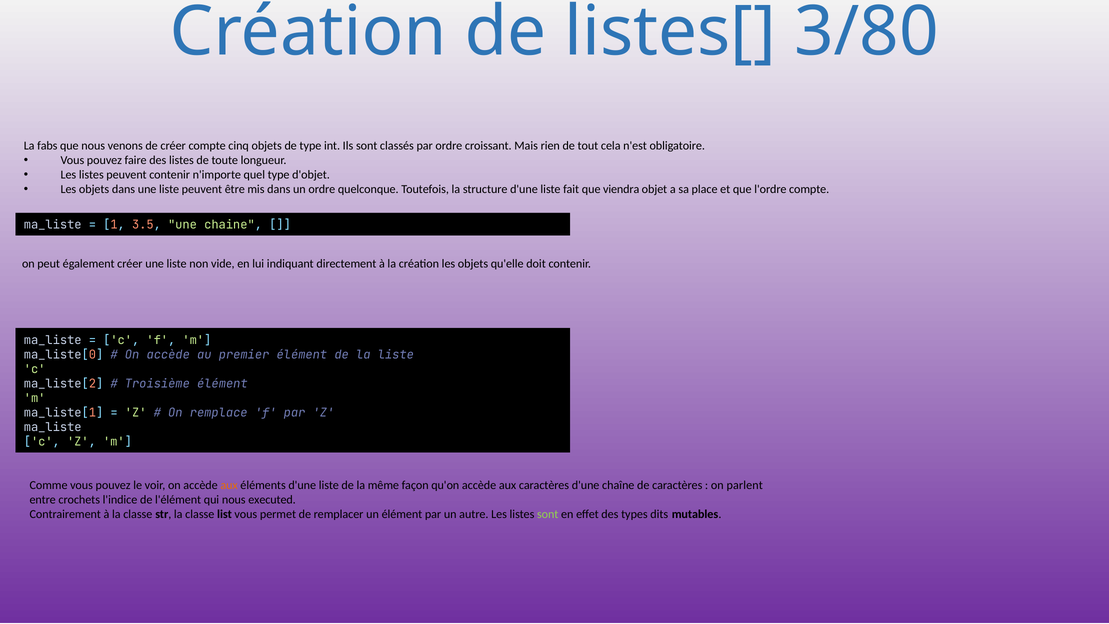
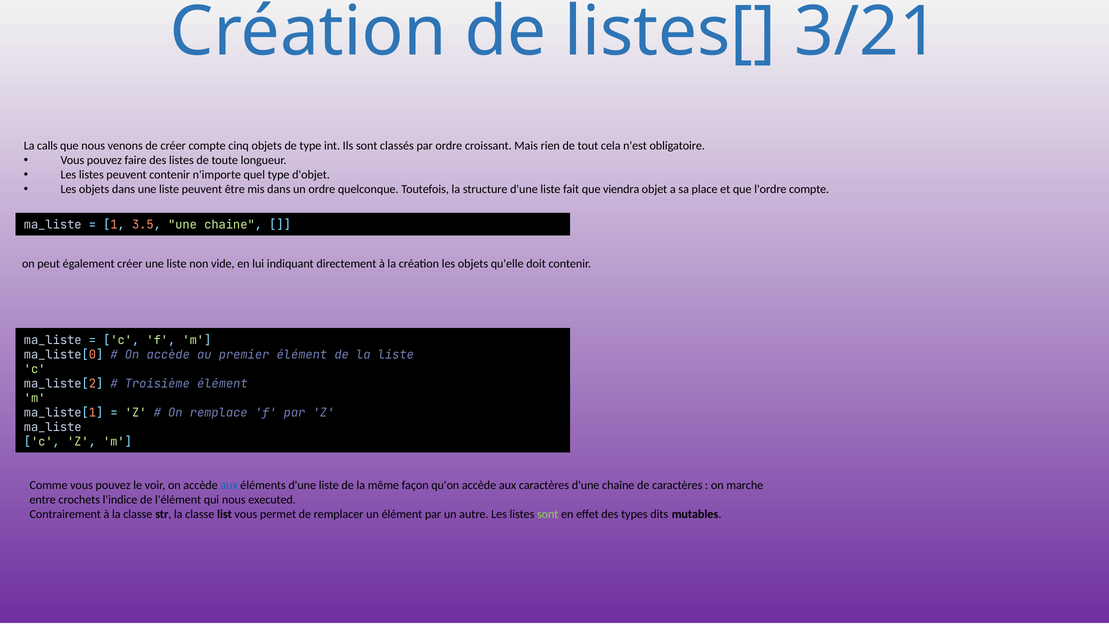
3/80: 3/80 -> 3/21
fabs: fabs -> calls
aux at (229, 485) colour: orange -> blue
parlent: parlent -> marche
